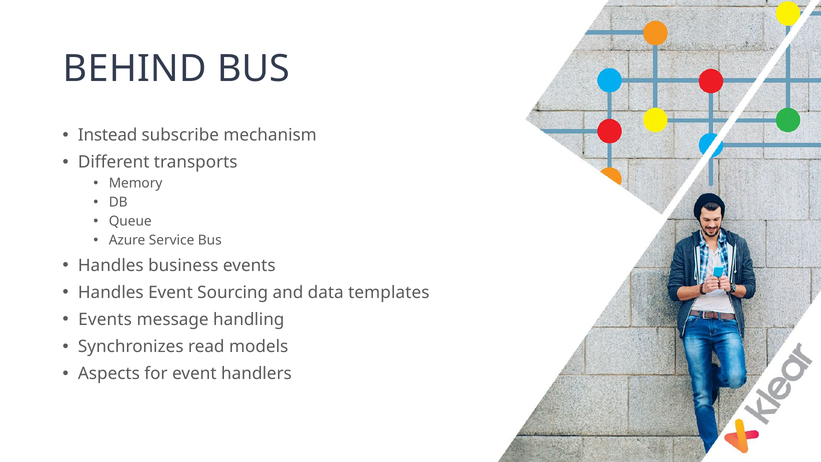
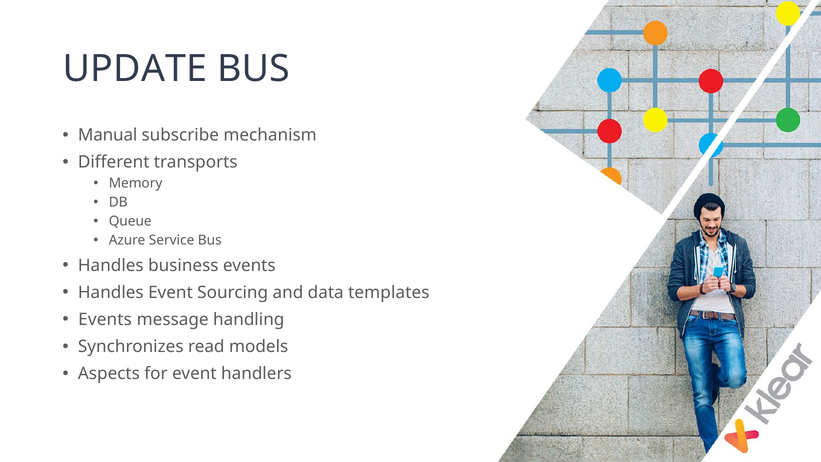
BEHIND: BEHIND -> UPDATE
Instead: Instead -> Manual
